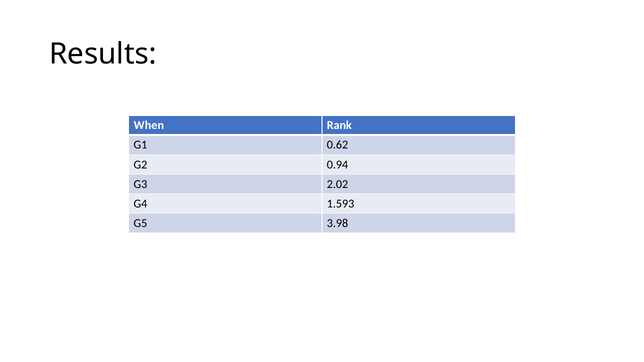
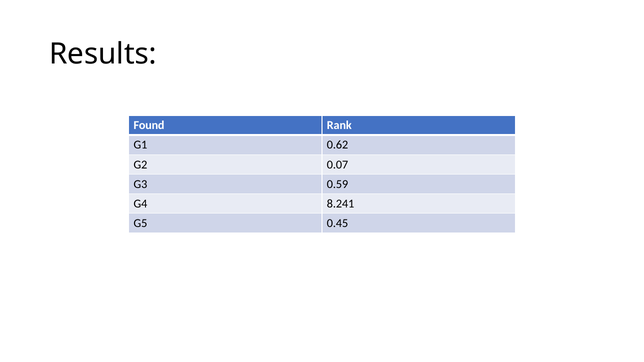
When: When -> Found
0.94: 0.94 -> 0.07
2.02: 2.02 -> 0.59
1.593: 1.593 -> 8.241
3.98: 3.98 -> 0.45
